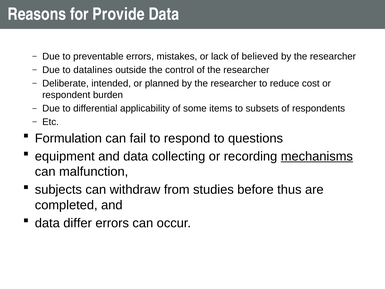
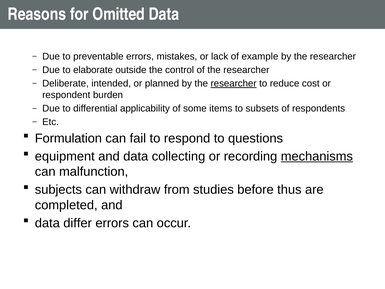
Provide: Provide -> Omitted
believed: believed -> example
datalines: datalines -> elaborate
researcher at (234, 83) underline: none -> present
